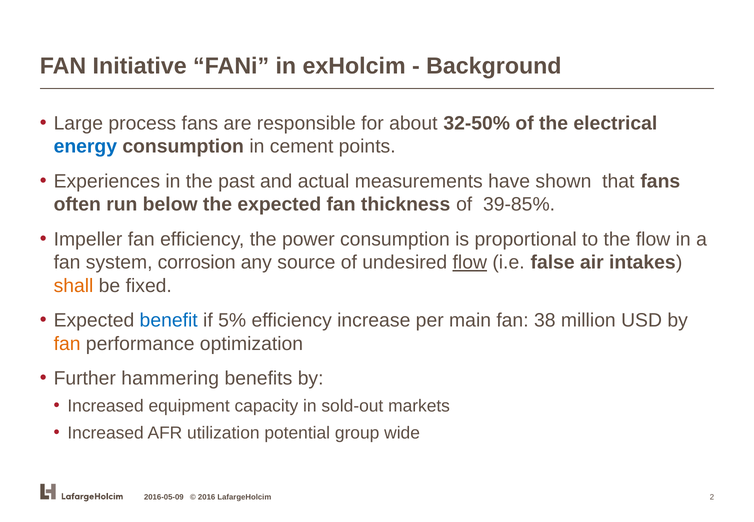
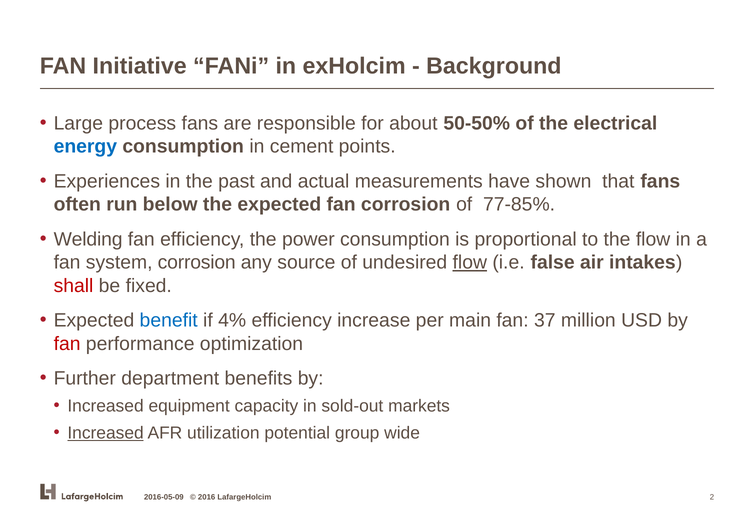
32-50%: 32-50% -> 50-50%
fan thickness: thickness -> corrosion
39-85%: 39-85% -> 77-85%
Impeller: Impeller -> Welding
shall colour: orange -> red
5%: 5% -> 4%
38: 38 -> 37
fan at (67, 344) colour: orange -> red
hammering: hammering -> department
Increased at (106, 433) underline: none -> present
